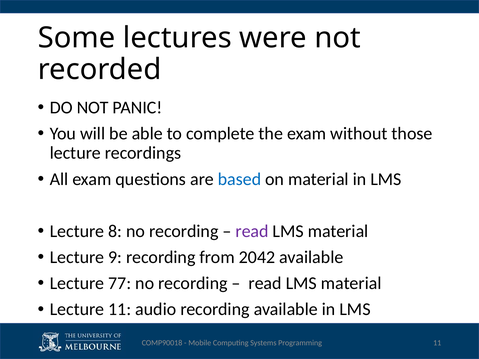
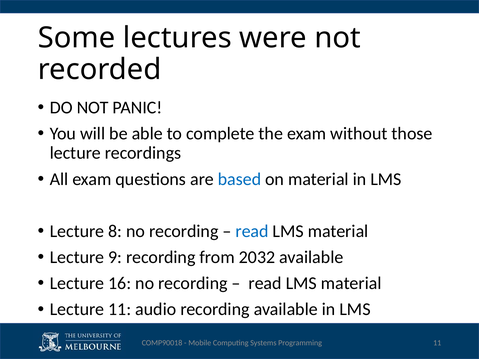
read at (252, 231) colour: purple -> blue
2042: 2042 -> 2032
77: 77 -> 16
